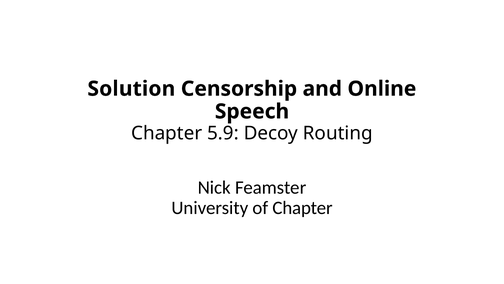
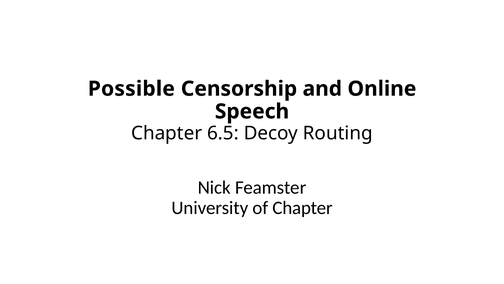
Solution: Solution -> Possible
5.9: 5.9 -> 6.5
